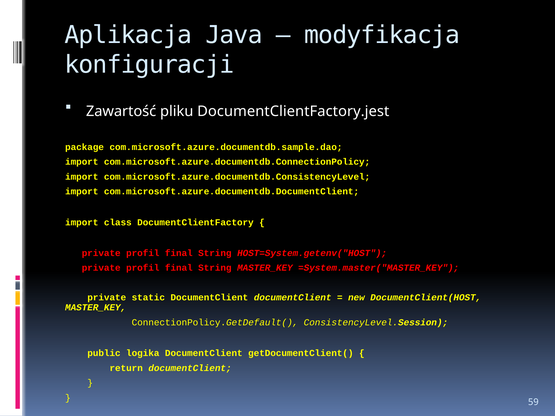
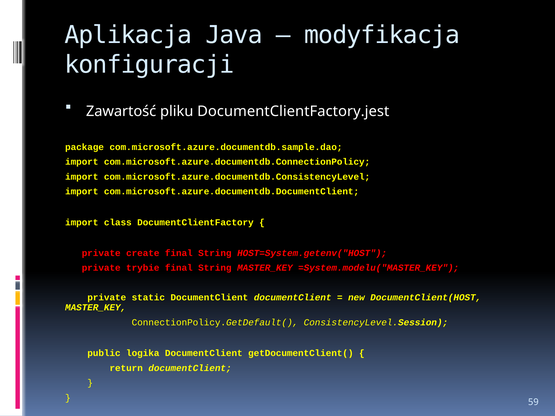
profil at (143, 253): profil -> create
profil at (143, 268): profil -> trybie
=System.master("MASTER_KEY: =System.master("MASTER_KEY -> =System.modelu("MASTER_KEY
